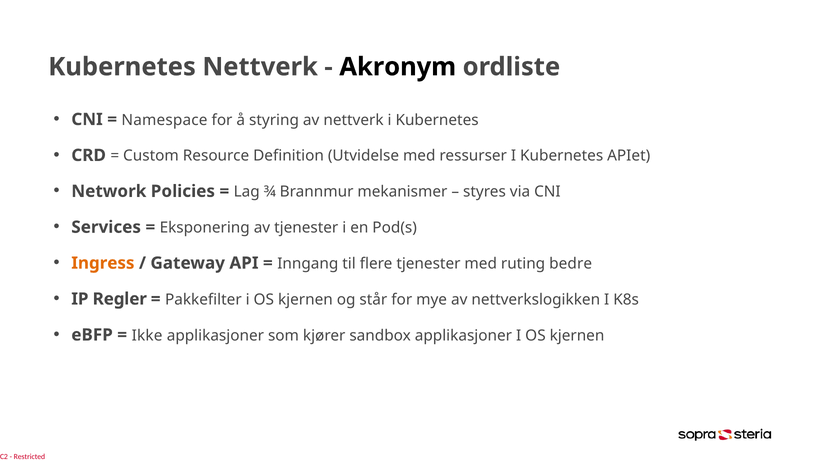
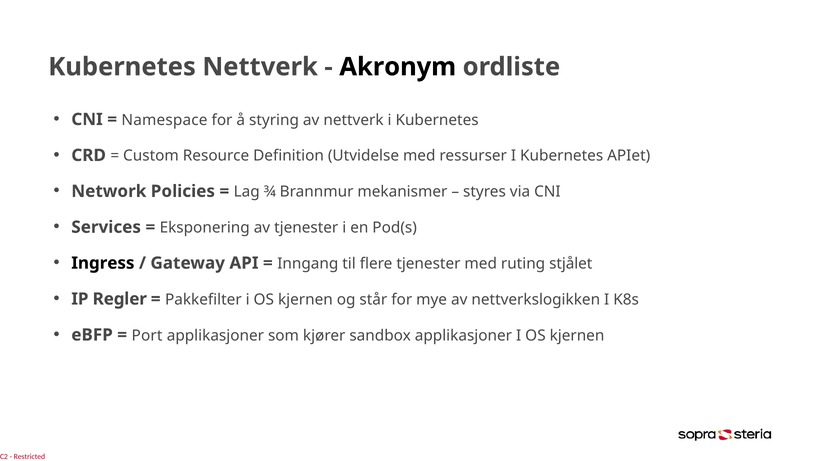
Ingress colour: orange -> black
bedre: bedre -> stjålet
Ikke: Ikke -> Port
